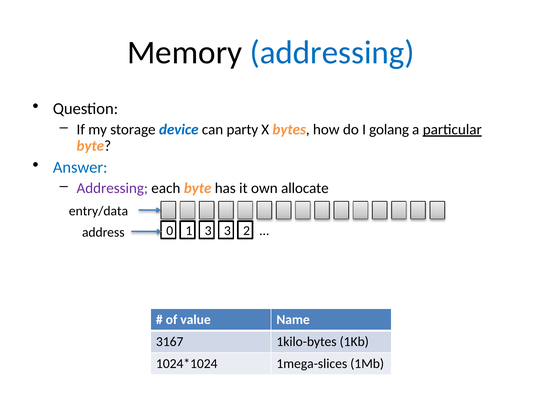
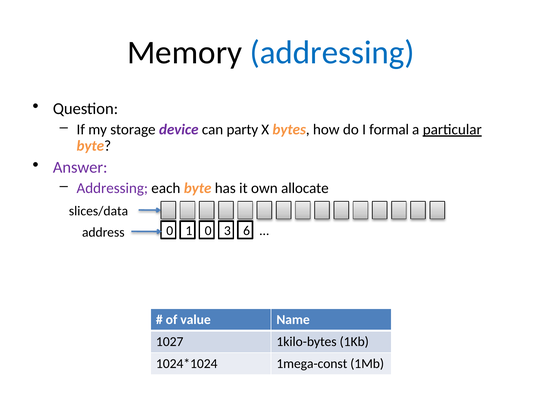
device colour: blue -> purple
golang: golang -> formal
Answer colour: blue -> purple
entry/data: entry/data -> slices/data
1 3: 3 -> 0
2: 2 -> 6
3167: 3167 -> 1027
1mega-slices: 1mega-slices -> 1mega-const
